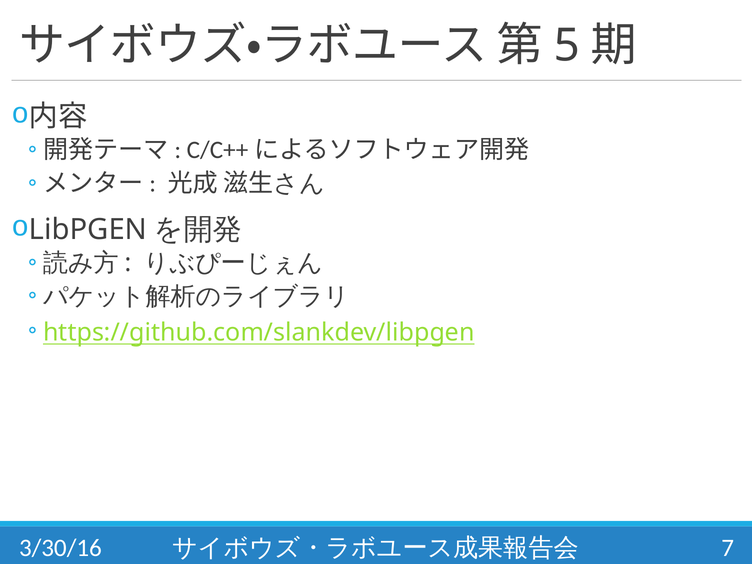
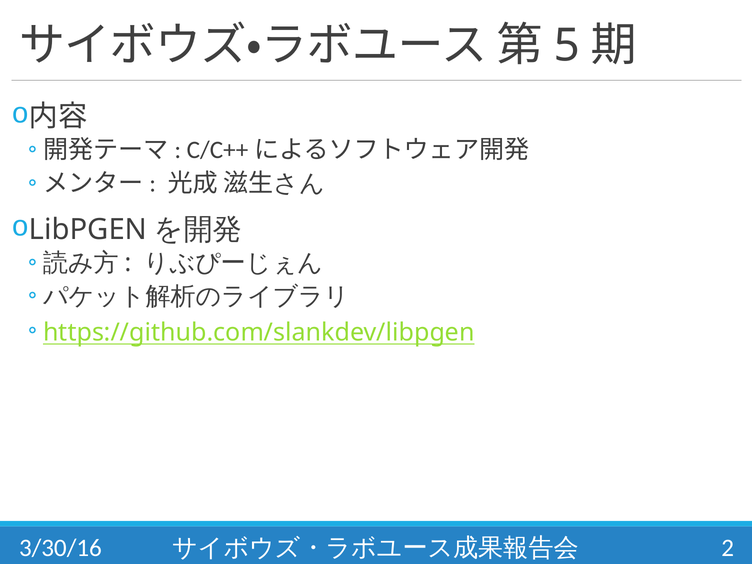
7: 7 -> 2
